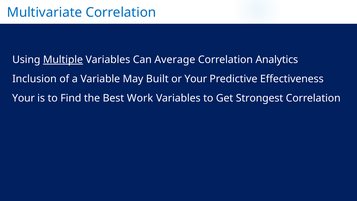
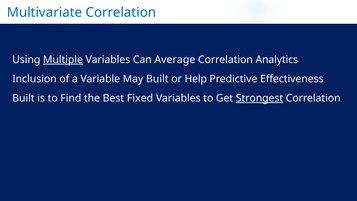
or Your: Your -> Help
Your at (23, 98): Your -> Built
Work: Work -> Fixed
Strongest underline: none -> present
